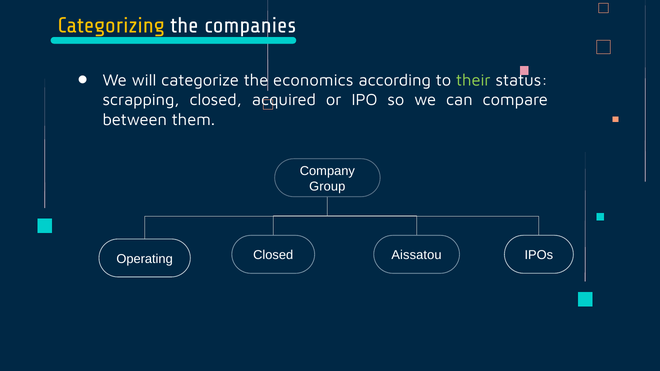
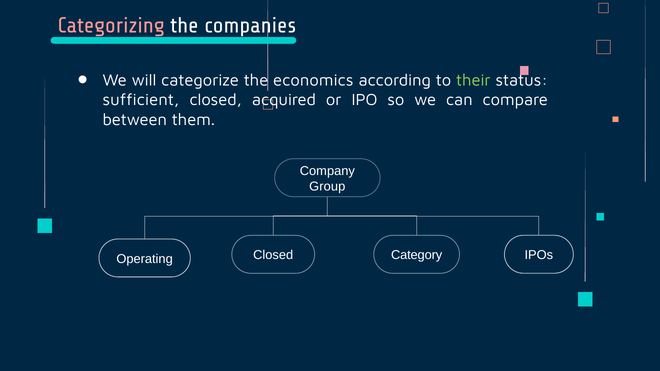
Categorizing colour: yellow -> pink
scrapping: scrapping -> sufficient
Aissatou: Aissatou -> Category
